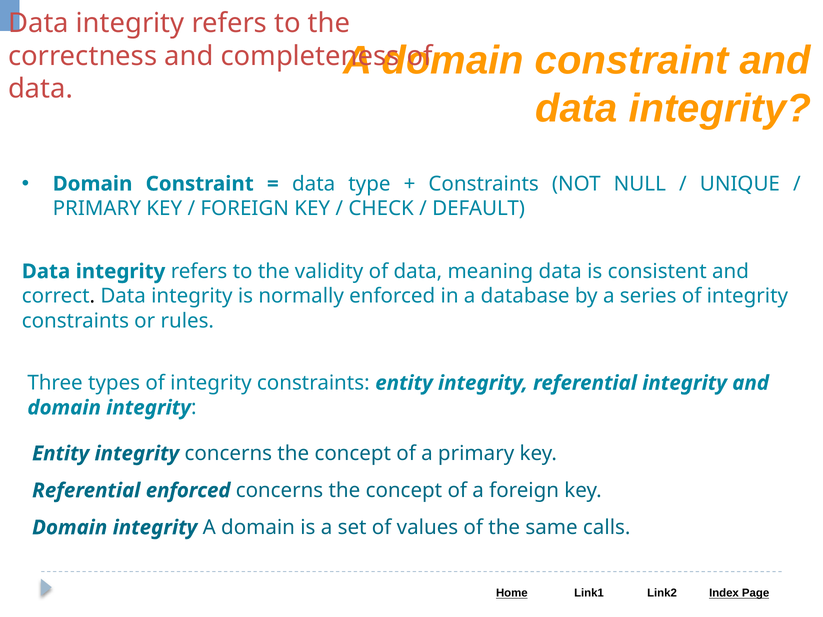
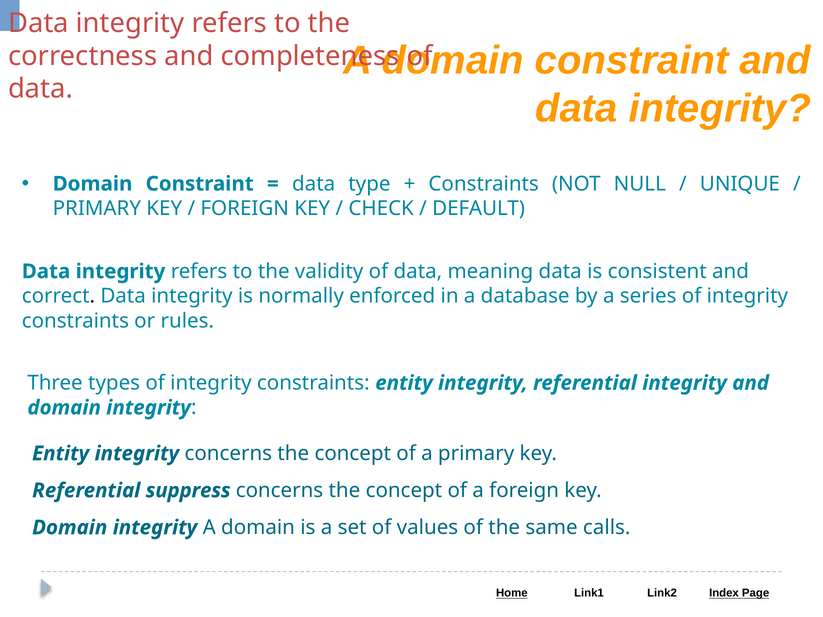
Referential enforced: enforced -> suppress
